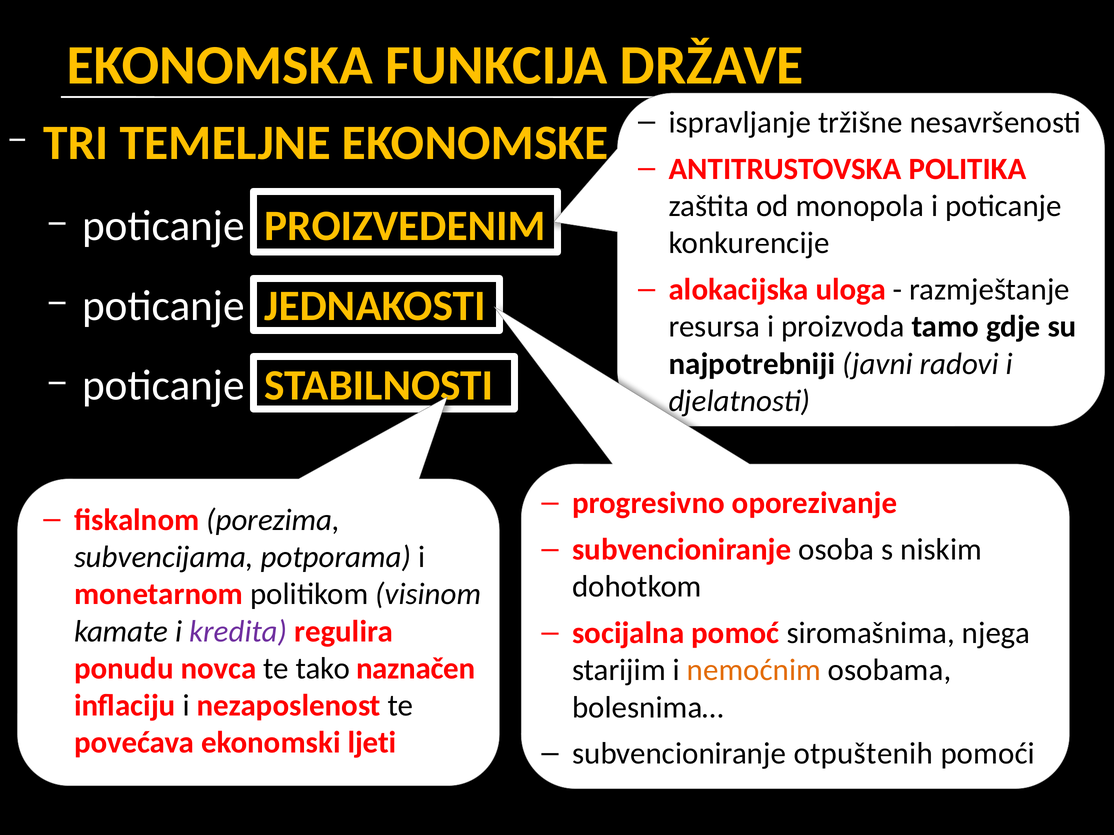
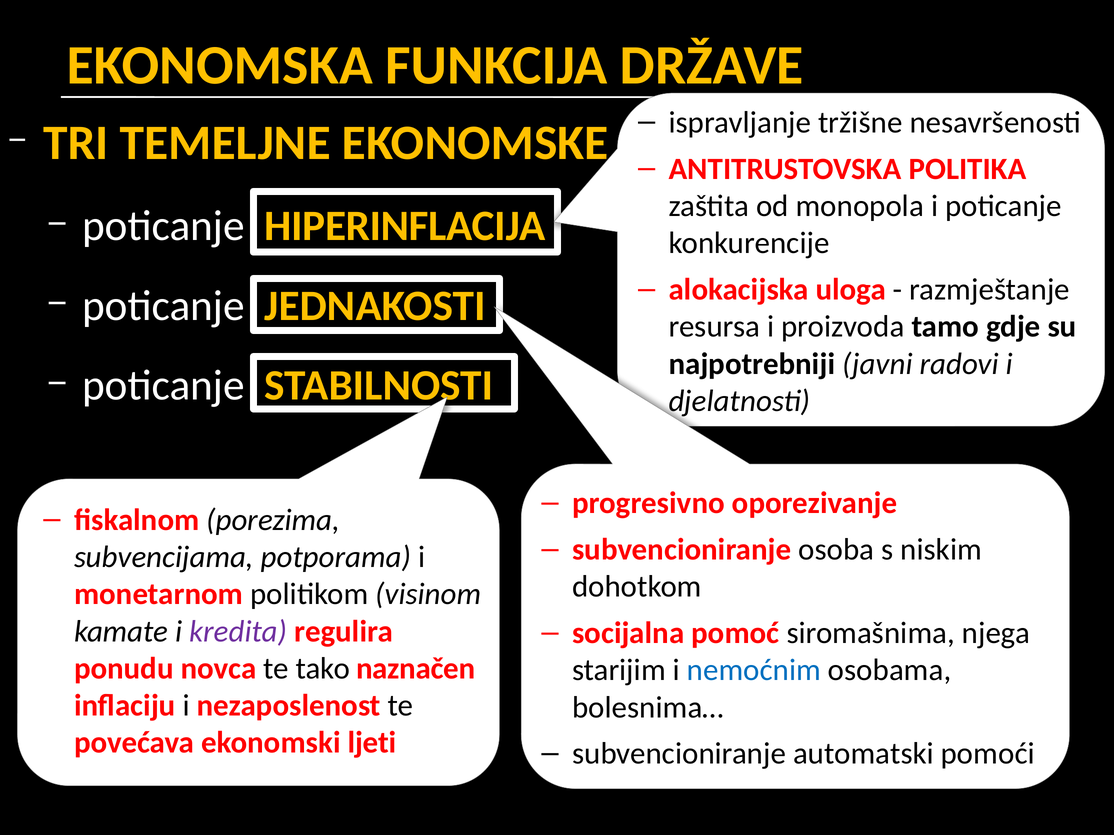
PROIZVEDENIM: PROIZVEDENIM -> HIPERINFLACIJA
nemoćnim colour: orange -> blue
otpuštenih: otpuštenih -> automatski
